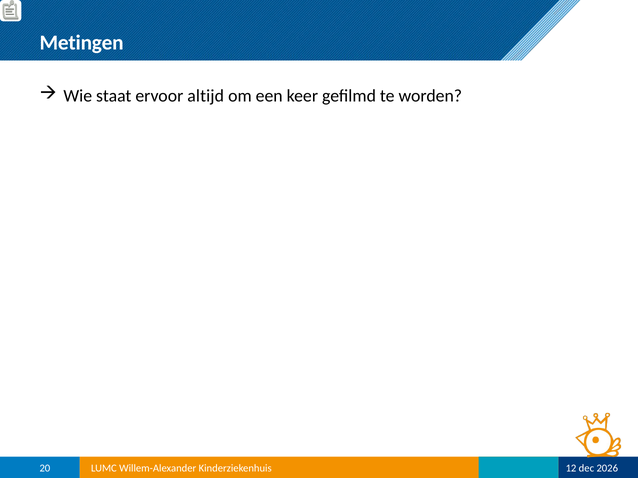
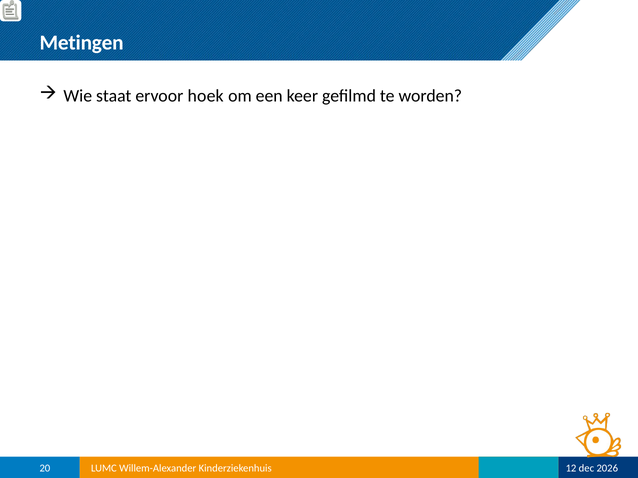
altijd: altijd -> hoek
